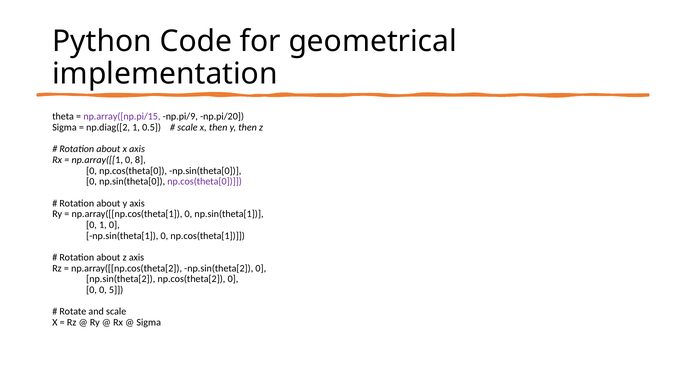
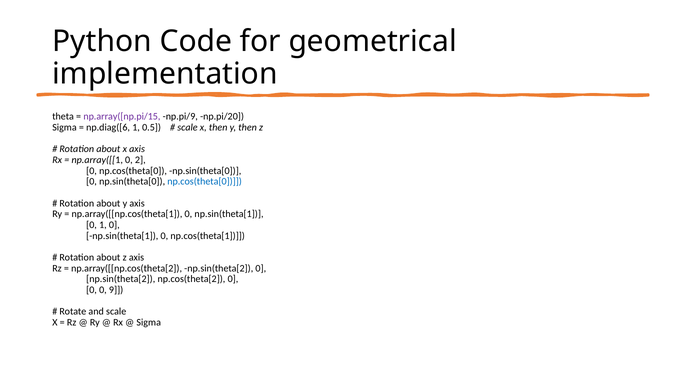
np.diag([2: np.diag([2 -> np.diag([6
8: 8 -> 2
np.cos(theta[0 at (205, 182) colour: purple -> blue
5: 5 -> 9
